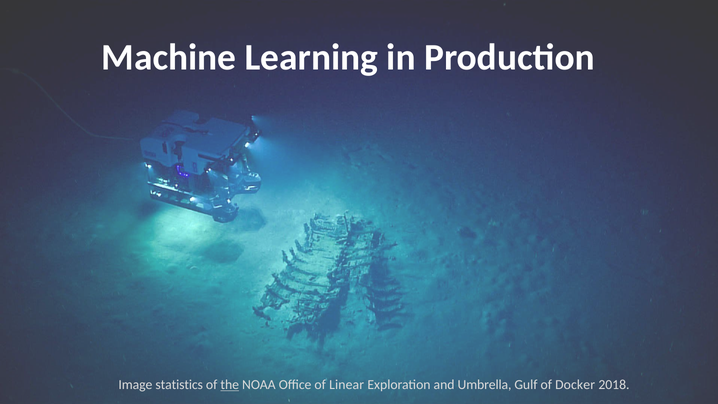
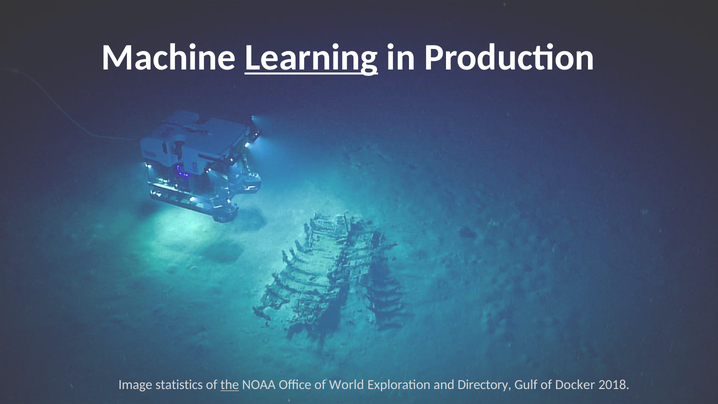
Learning underline: none -> present
Linear: Linear -> World
Umbrella: Umbrella -> Directory
